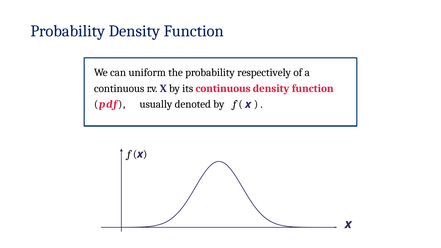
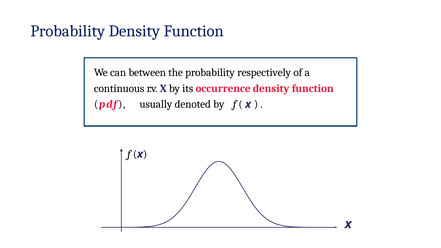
uniform: uniform -> between
its continuous: continuous -> occurrence
